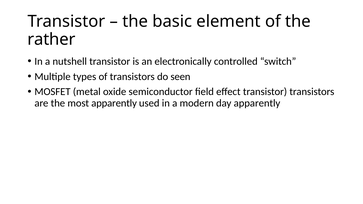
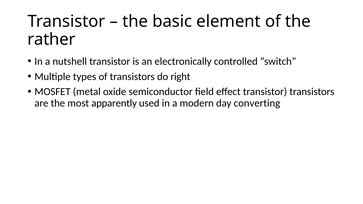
seen: seen -> right
day apparently: apparently -> converting
